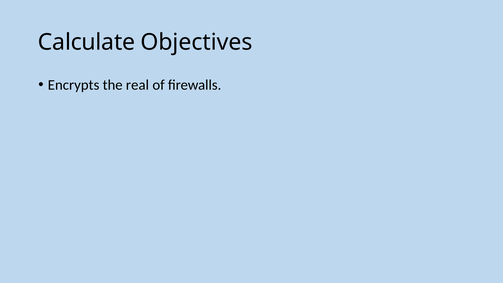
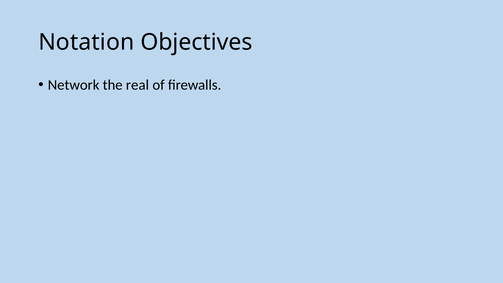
Calculate: Calculate -> Notation
Encrypts: Encrypts -> Network
